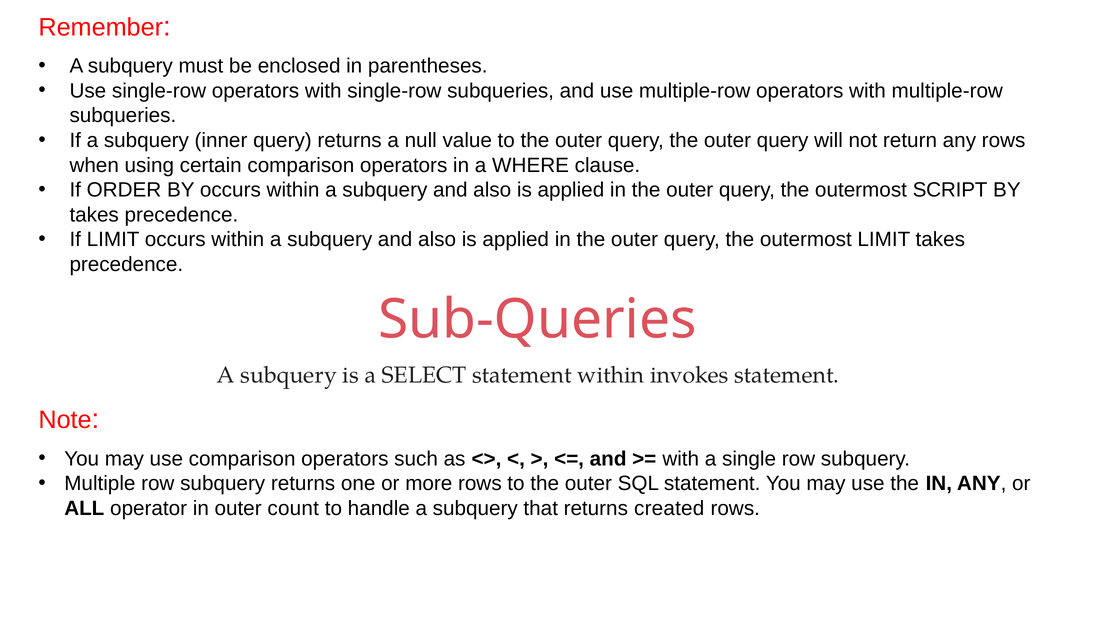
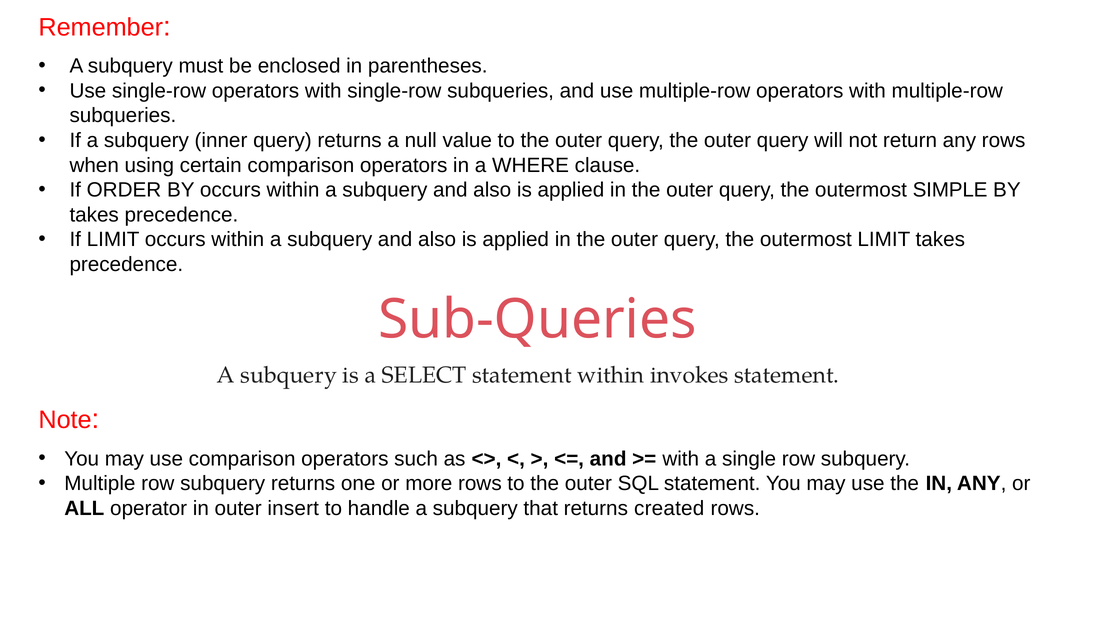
SCRIPT: SCRIPT -> SIMPLE
count: count -> insert
